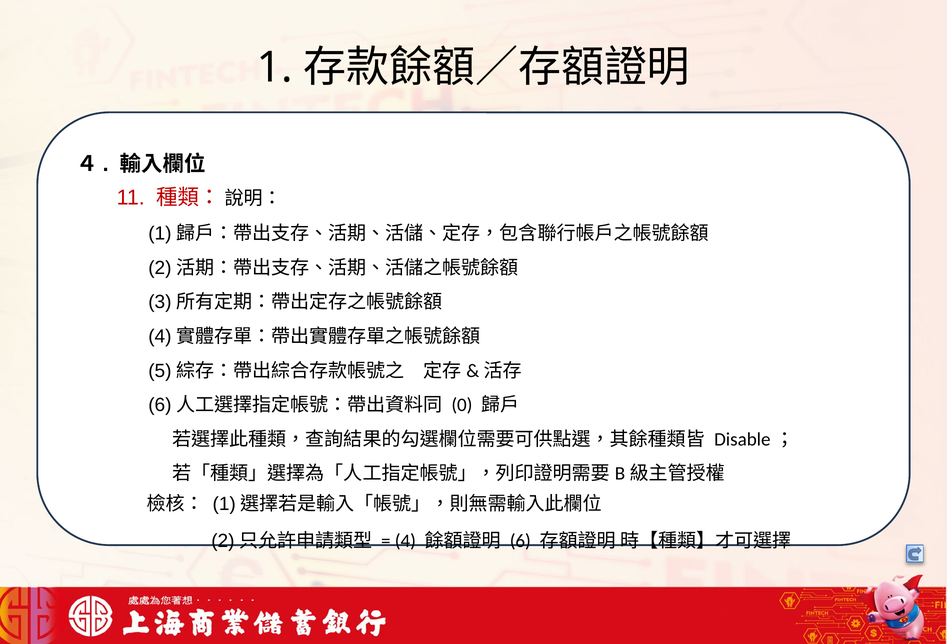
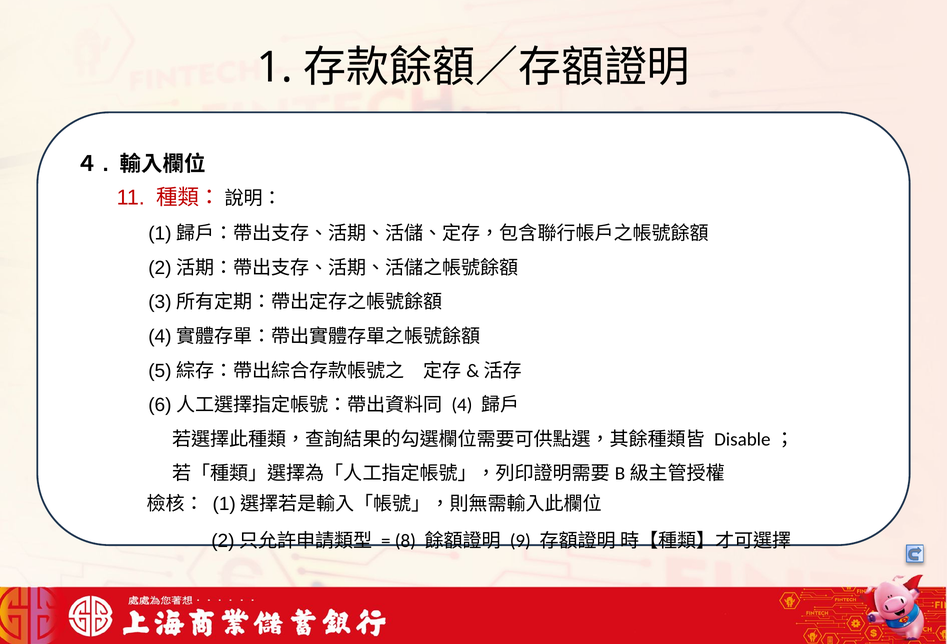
0: 0 -> 4
4: 4 -> 8
6: 6 -> 9
